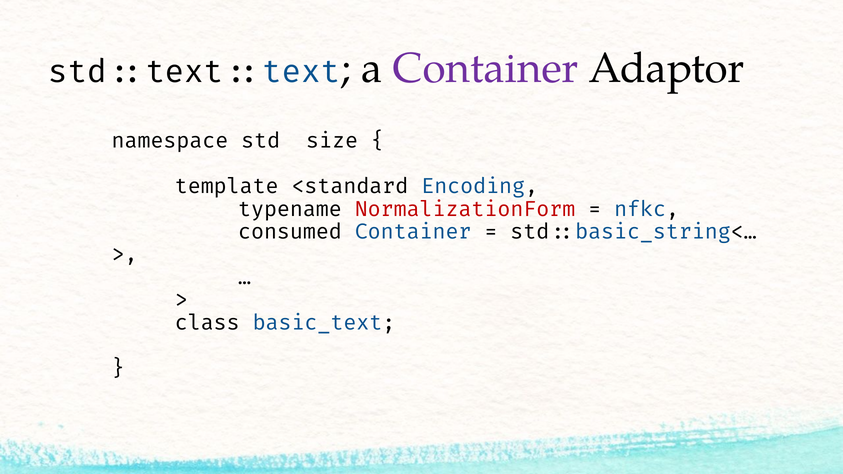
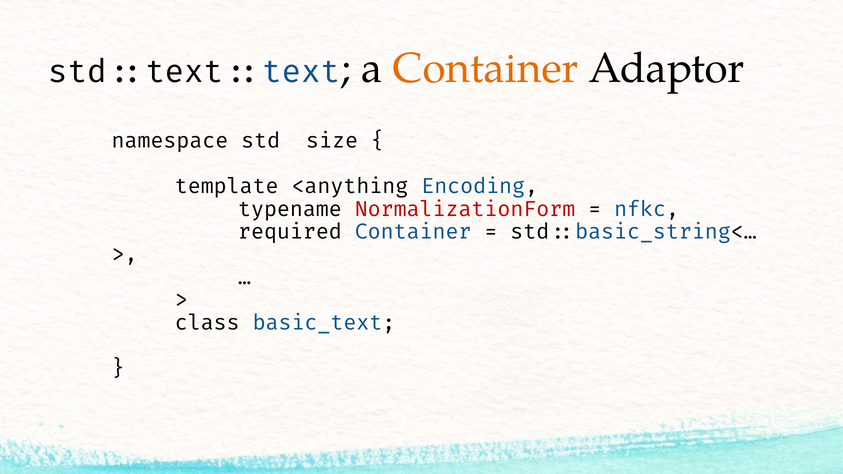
Container at (486, 68) colour: purple -> orange
<standard: <standard -> <anything
consumed: consumed -> required
